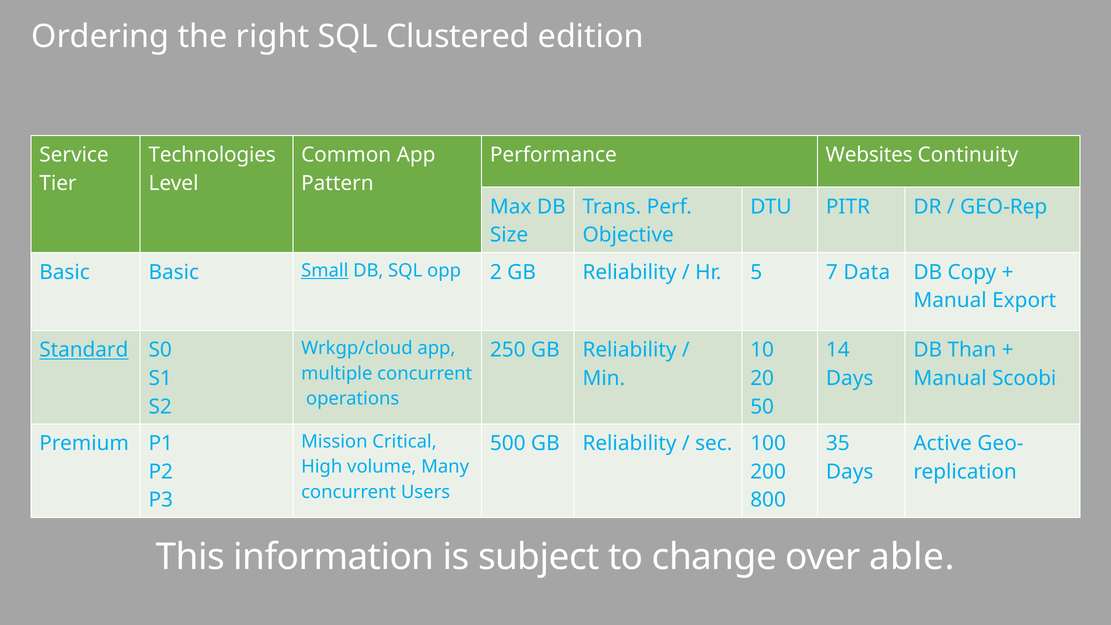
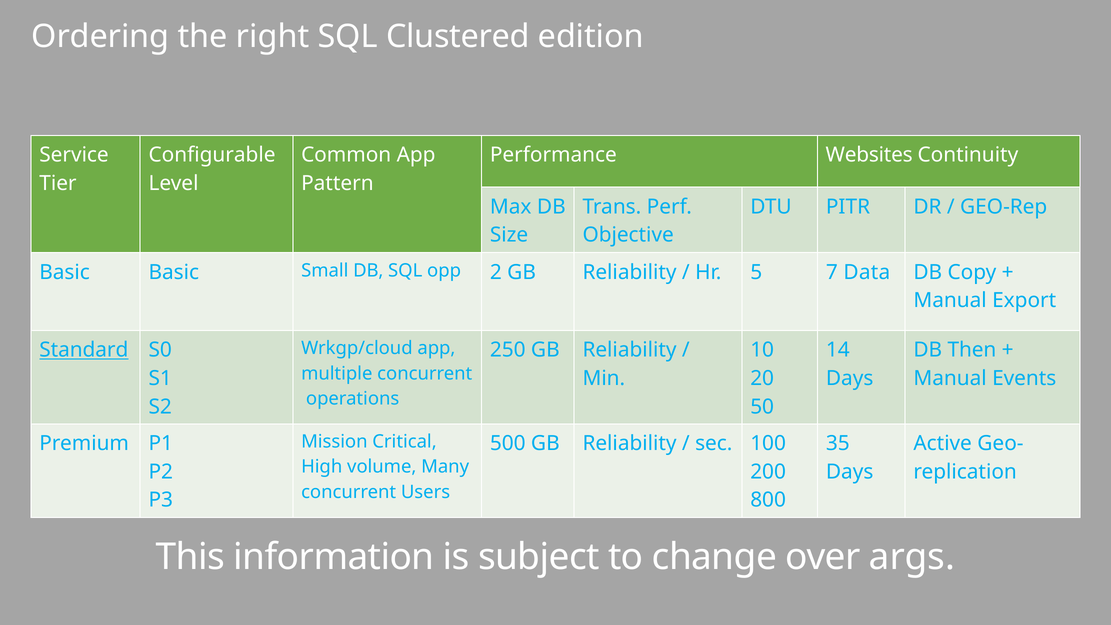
Technologies: Technologies -> Configurable
Small underline: present -> none
Than: Than -> Then
Scoobi: Scoobi -> Events
able: able -> args
